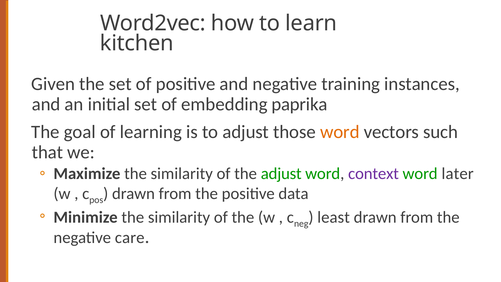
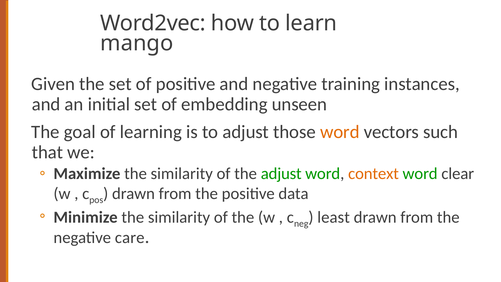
kitchen: kitchen -> mango
paprika: paprika -> unseen
context colour: purple -> orange
later: later -> clear
